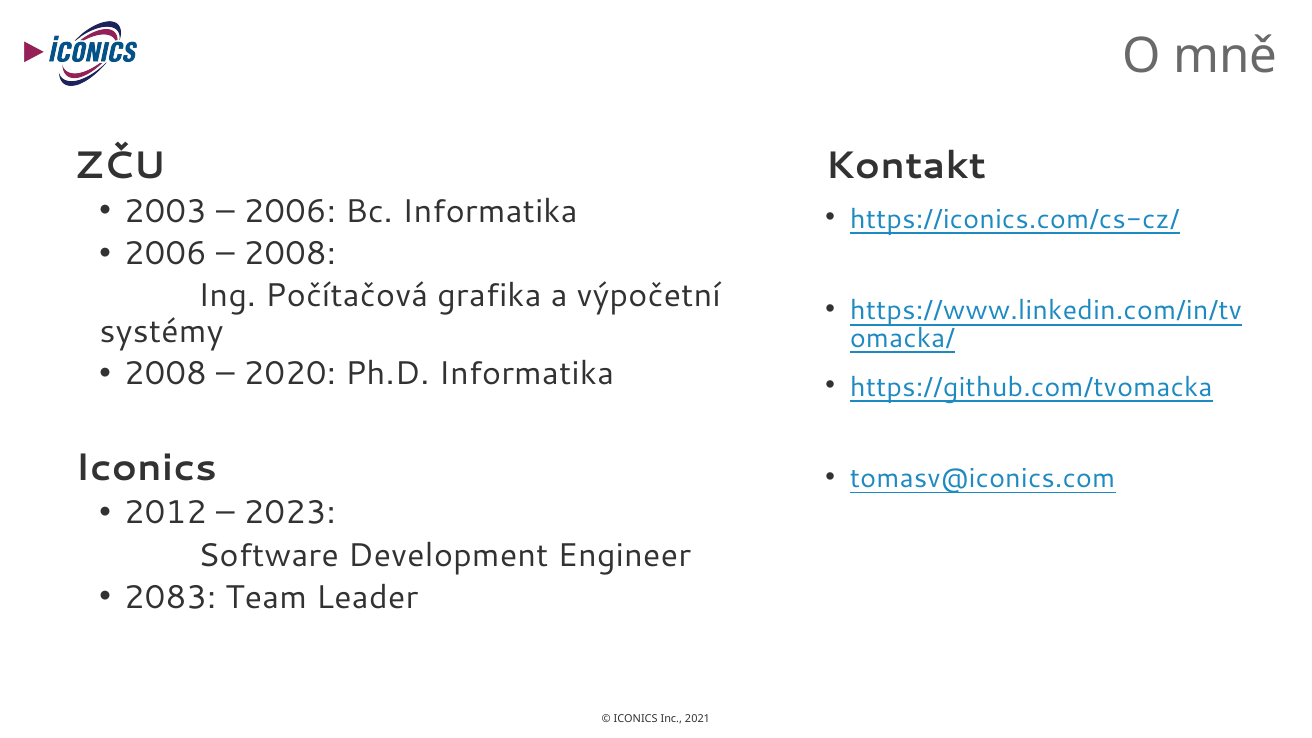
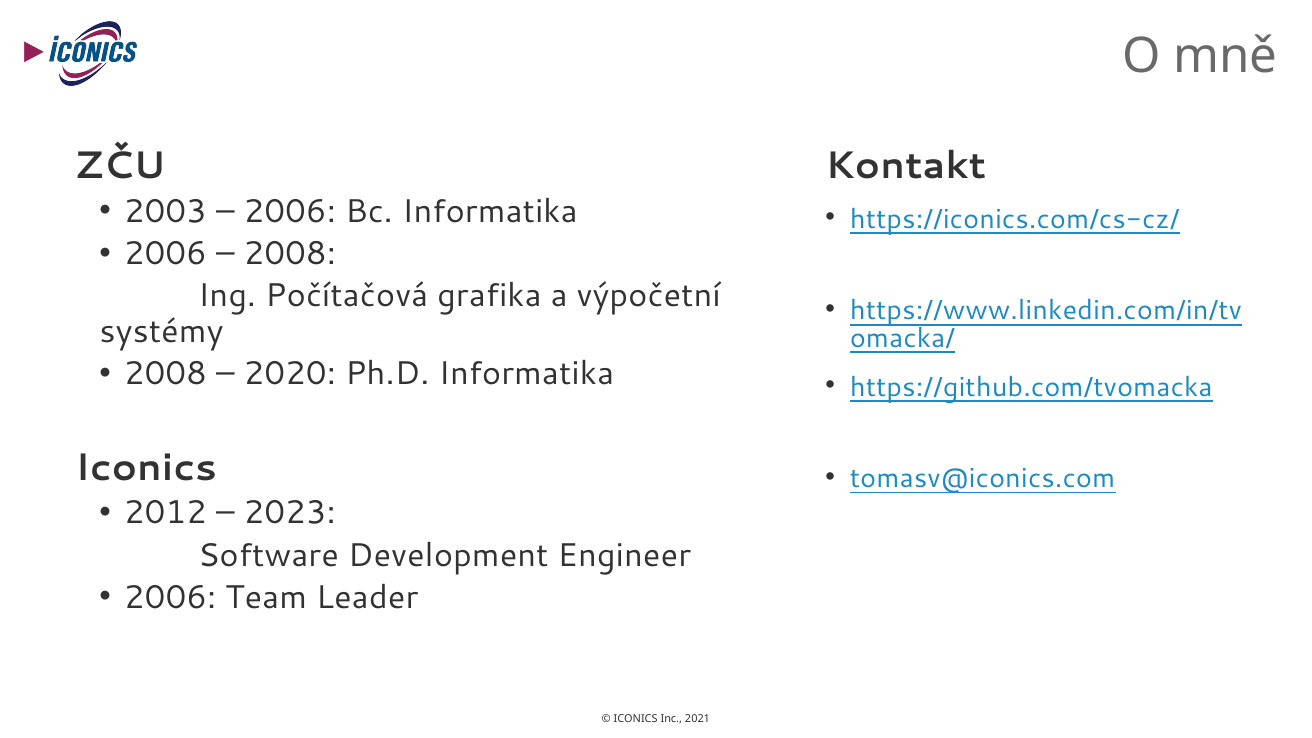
2083 at (170, 597): 2083 -> 2006
